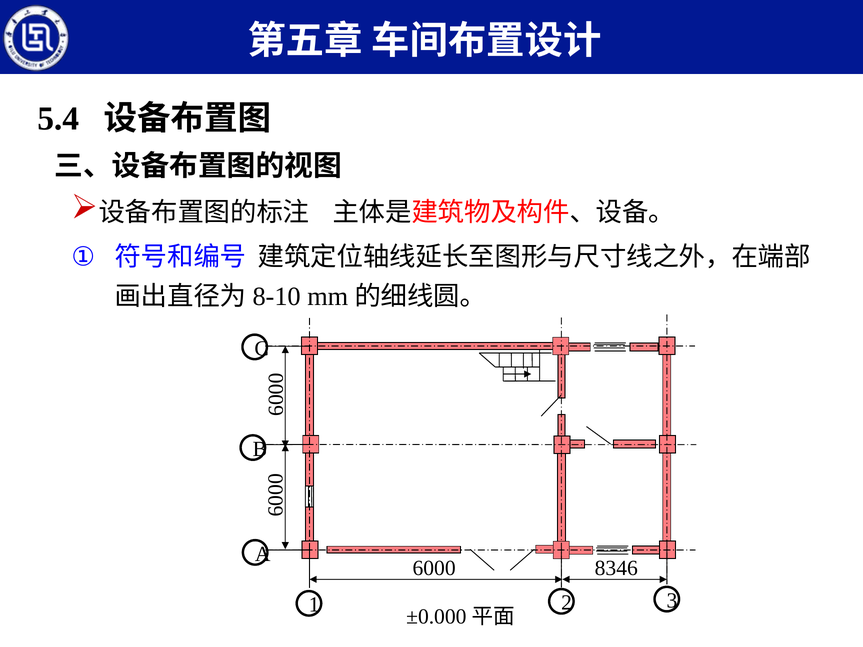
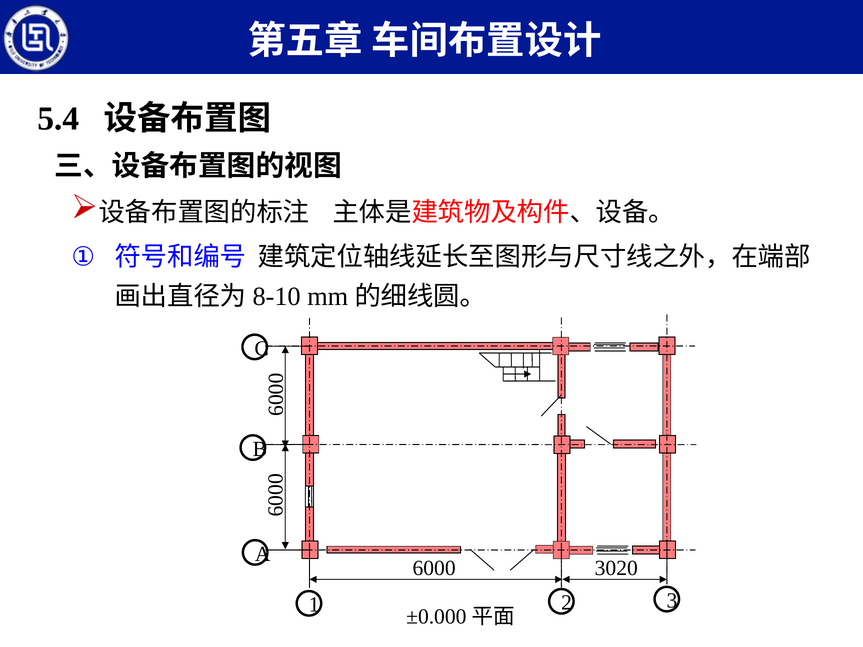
8346: 8346 -> 3020
